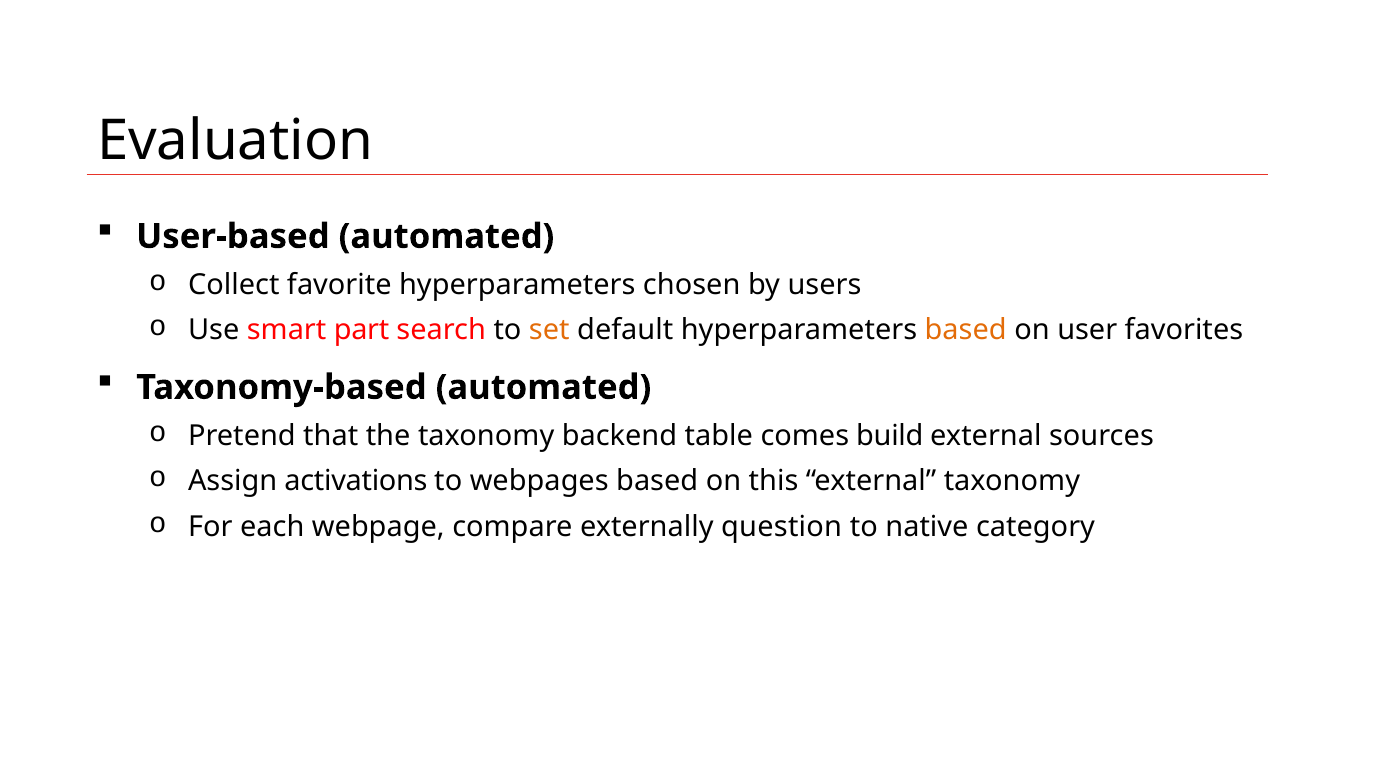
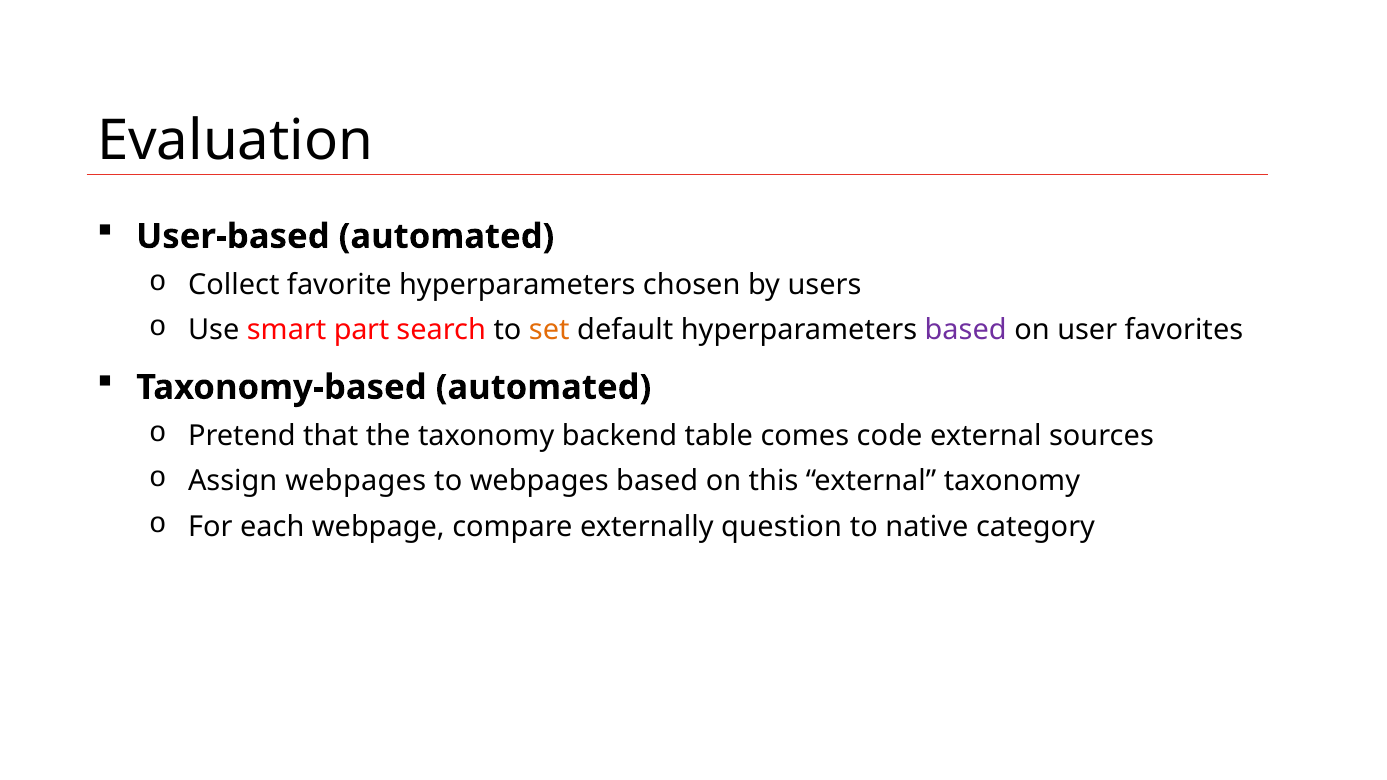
based at (966, 330) colour: orange -> purple
build: build -> code
Assign activations: activations -> webpages
